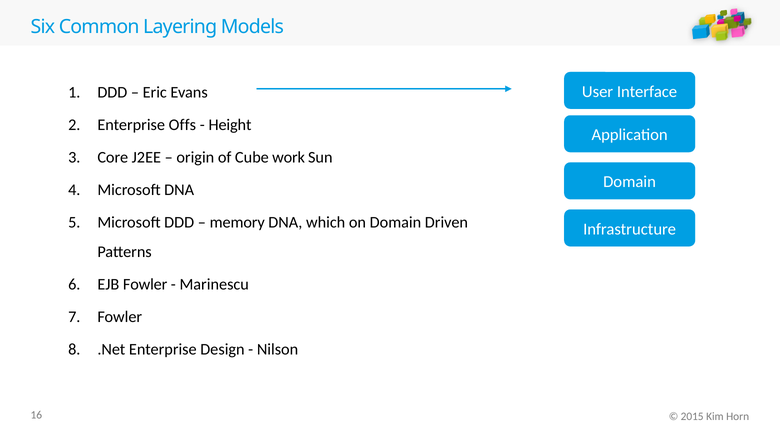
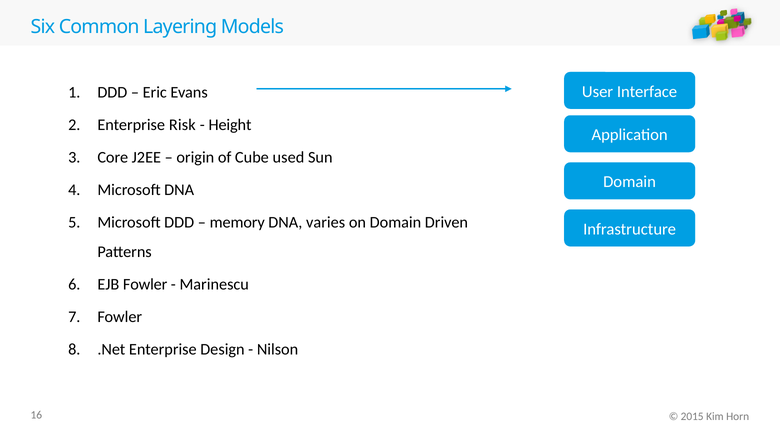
Offs: Offs -> Risk
work: work -> used
which: which -> varies
